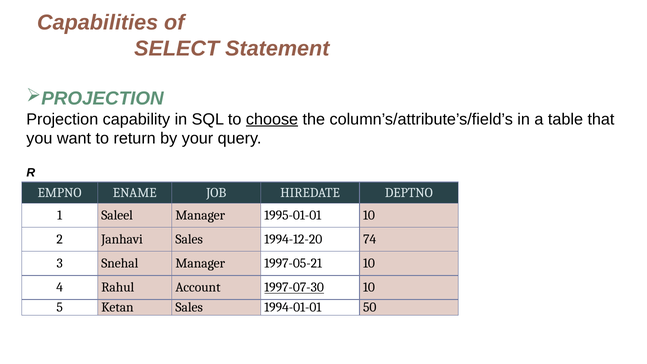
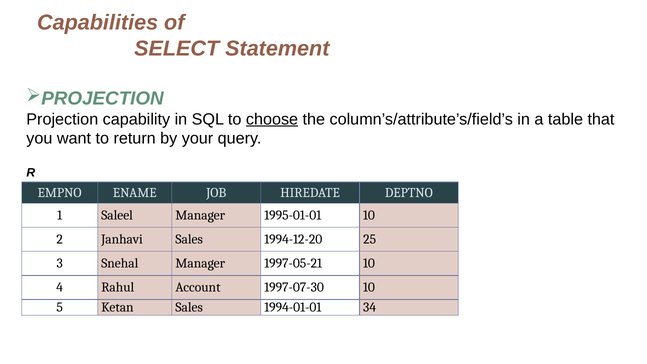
74: 74 -> 25
1997-07-30 underline: present -> none
50: 50 -> 34
